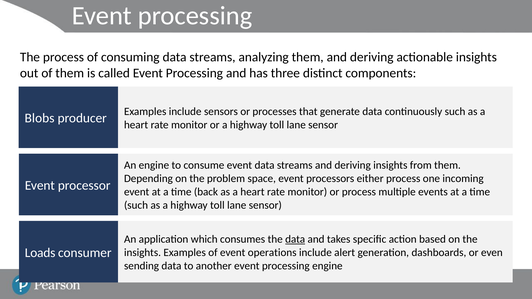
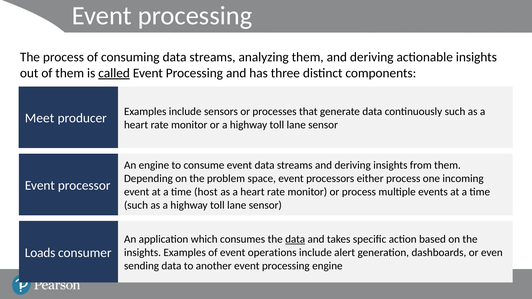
called underline: none -> present
Blobs: Blobs -> Meet
back: back -> host
